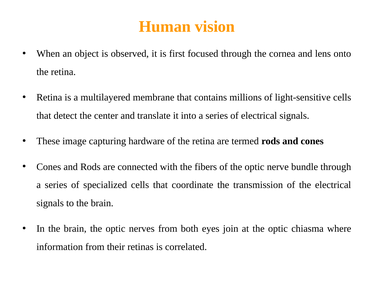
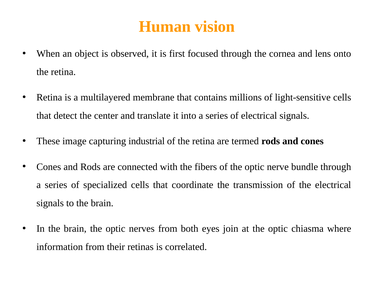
hardware: hardware -> industrial
